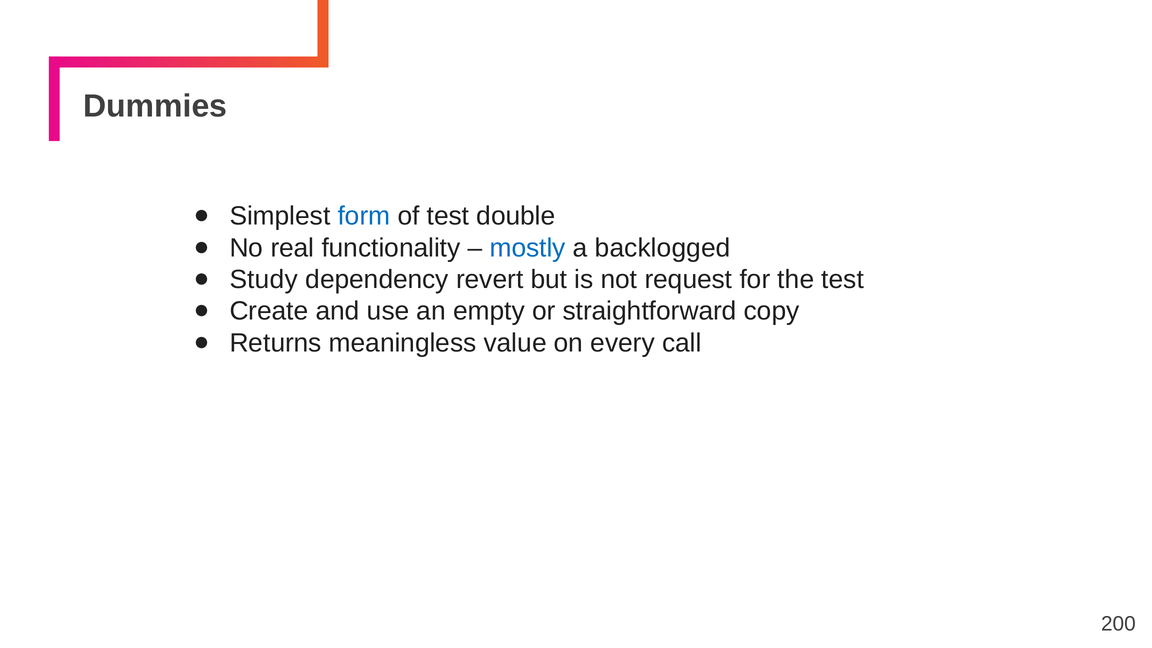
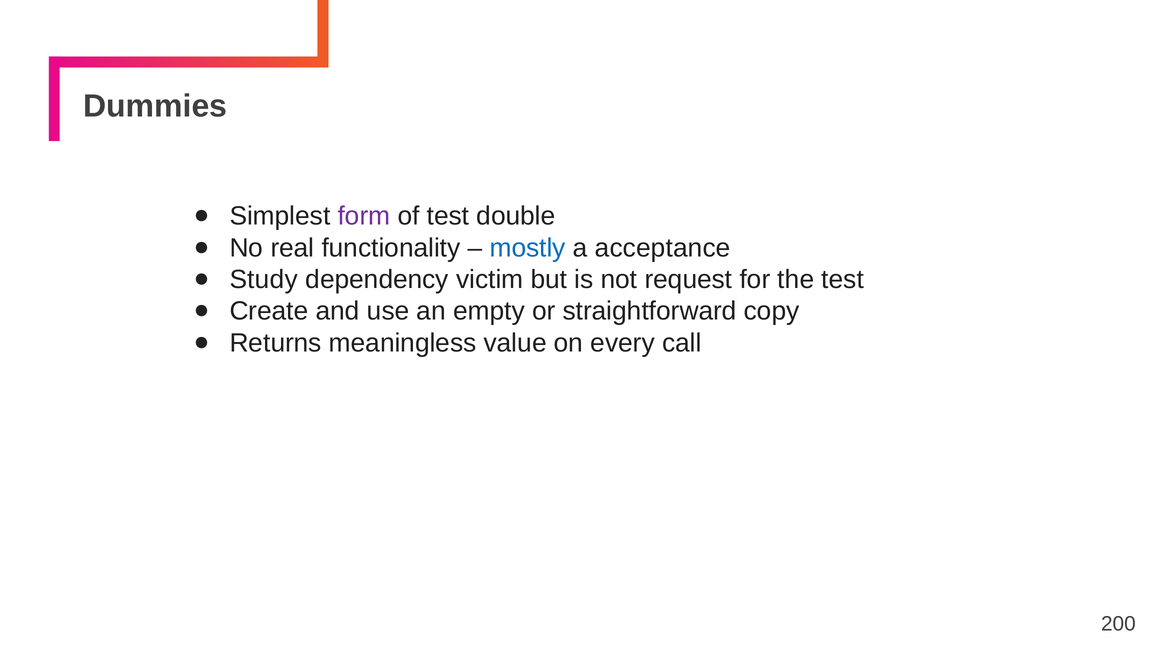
form colour: blue -> purple
backlogged: backlogged -> acceptance
revert: revert -> victim
